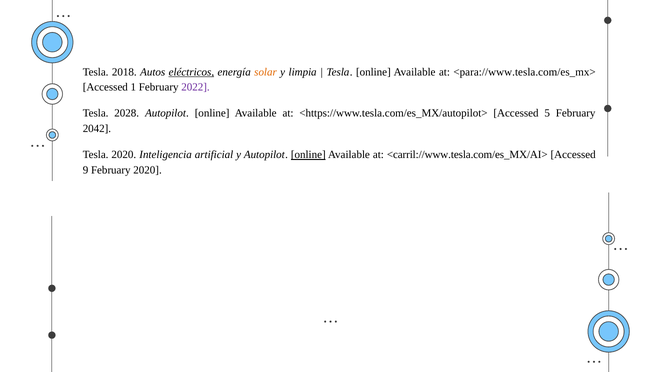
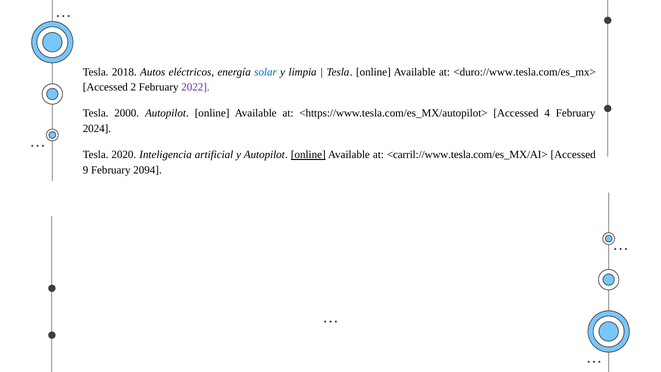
eléctricos underline: present -> none
solar colour: orange -> blue
<para://www.tesla.com/es_mx>: <para://www.tesla.com/es_mx> -> <duro://www.tesla.com/es_mx>
1: 1 -> 2
2028: 2028 -> 2000
5: 5 -> 4
2042: 2042 -> 2024
February 2020: 2020 -> 2094
